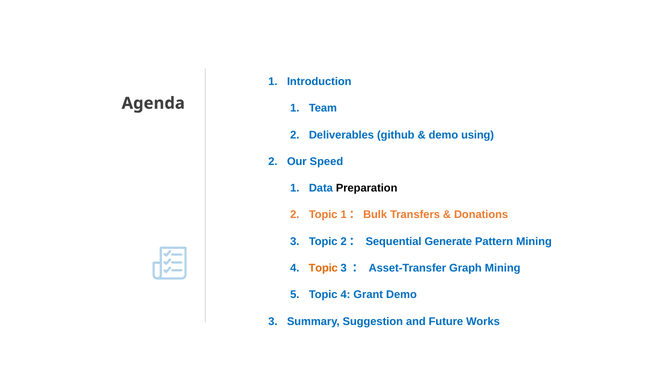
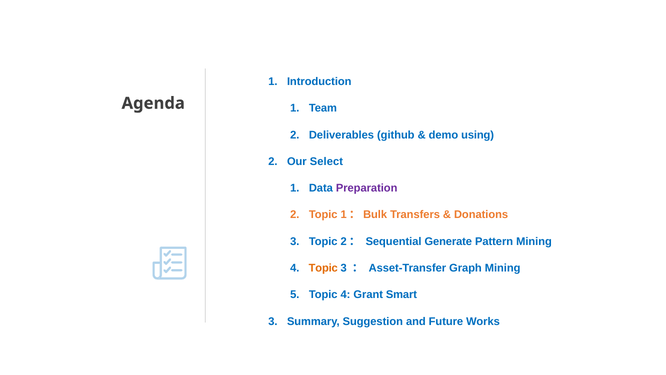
Speed: Speed -> Select
Preparation colour: black -> purple
Grant Demo: Demo -> Smart
